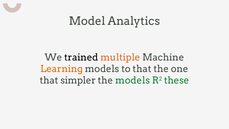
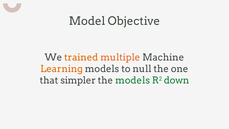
Analytics: Analytics -> Objective
trained colour: black -> orange
to that: that -> null
these: these -> down
